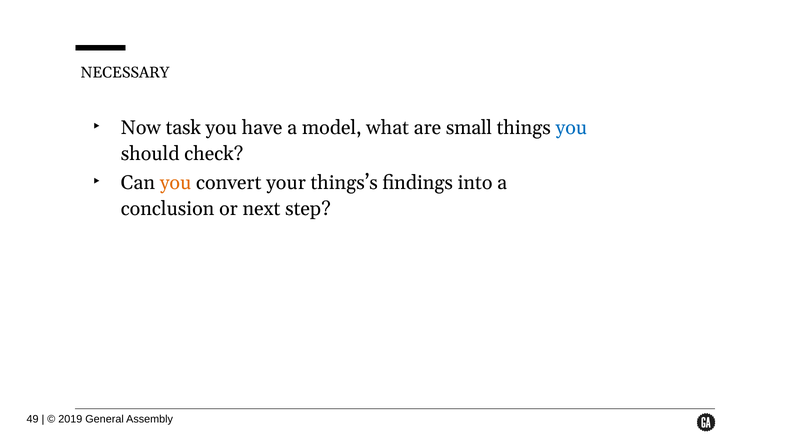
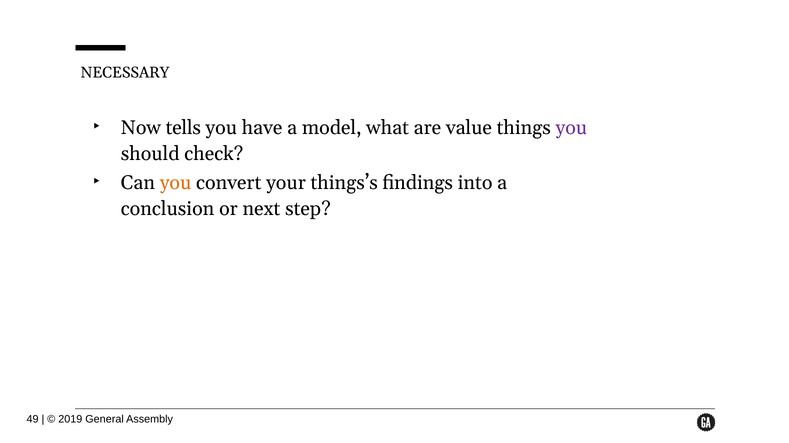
task: task -> tells
small: small -> value
you at (571, 128) colour: blue -> purple
